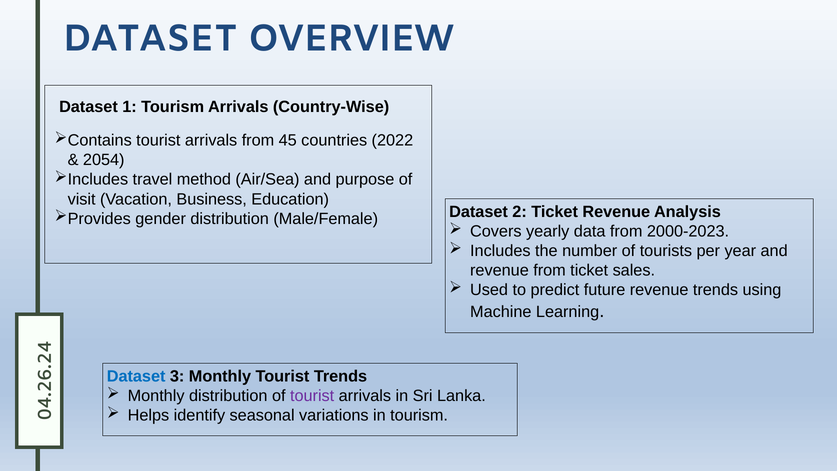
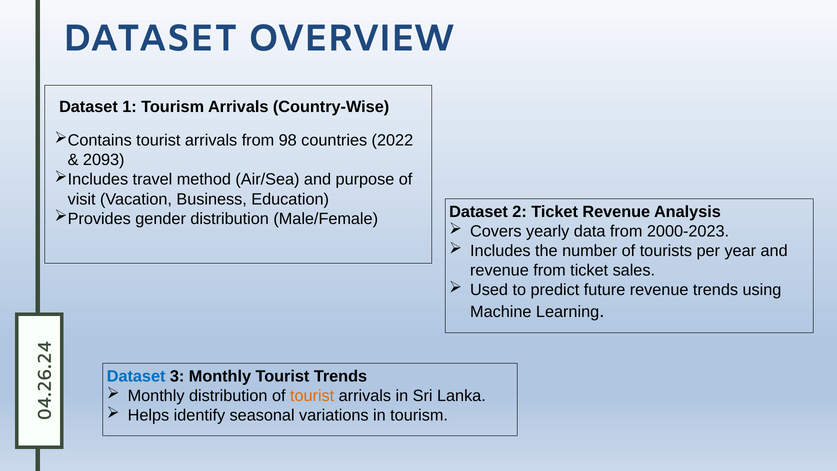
45: 45 -> 98
2054: 2054 -> 2093
tourist at (312, 396) colour: purple -> orange
